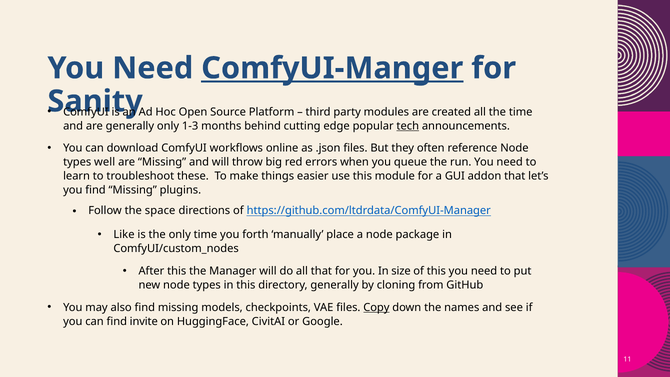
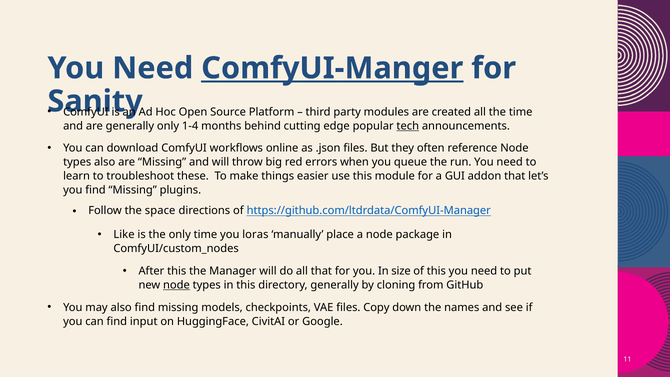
1-3: 1-3 -> 1-4
types well: well -> also
forth: forth -> loras
node at (176, 285) underline: none -> present
Copy underline: present -> none
invite: invite -> input
